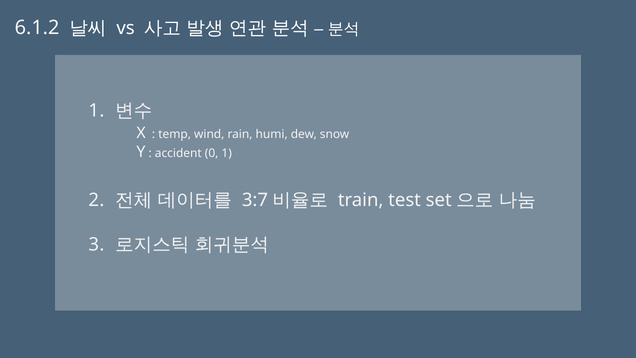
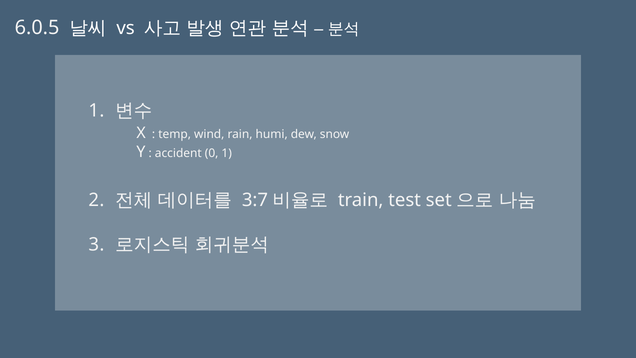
6.1.2: 6.1.2 -> 6.0.5
